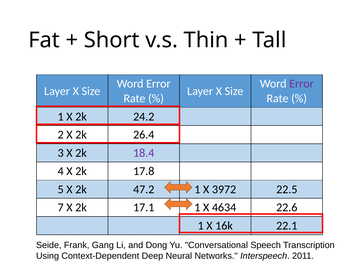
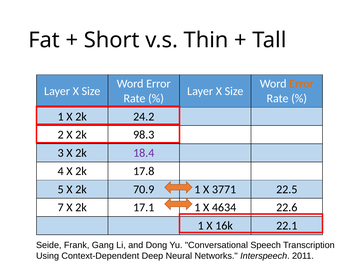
Error at (302, 84) colour: purple -> orange
26.4: 26.4 -> 98.3
47.2: 47.2 -> 70.9
3972: 3972 -> 3771
